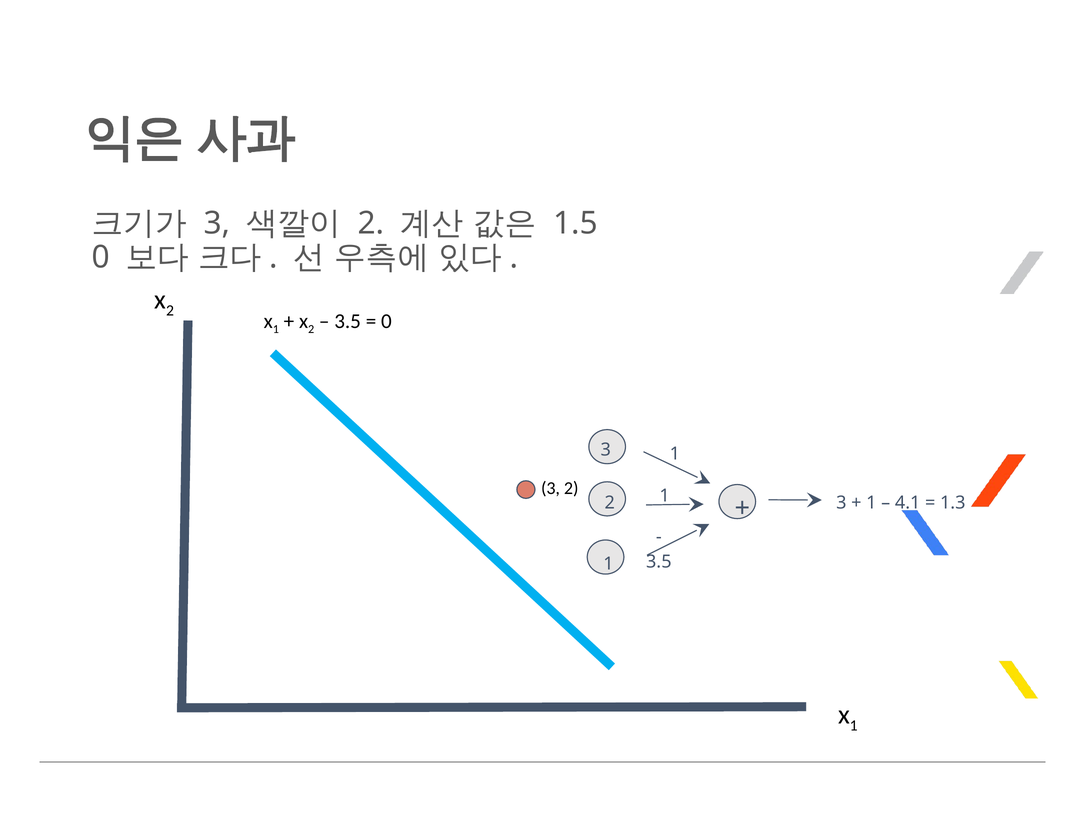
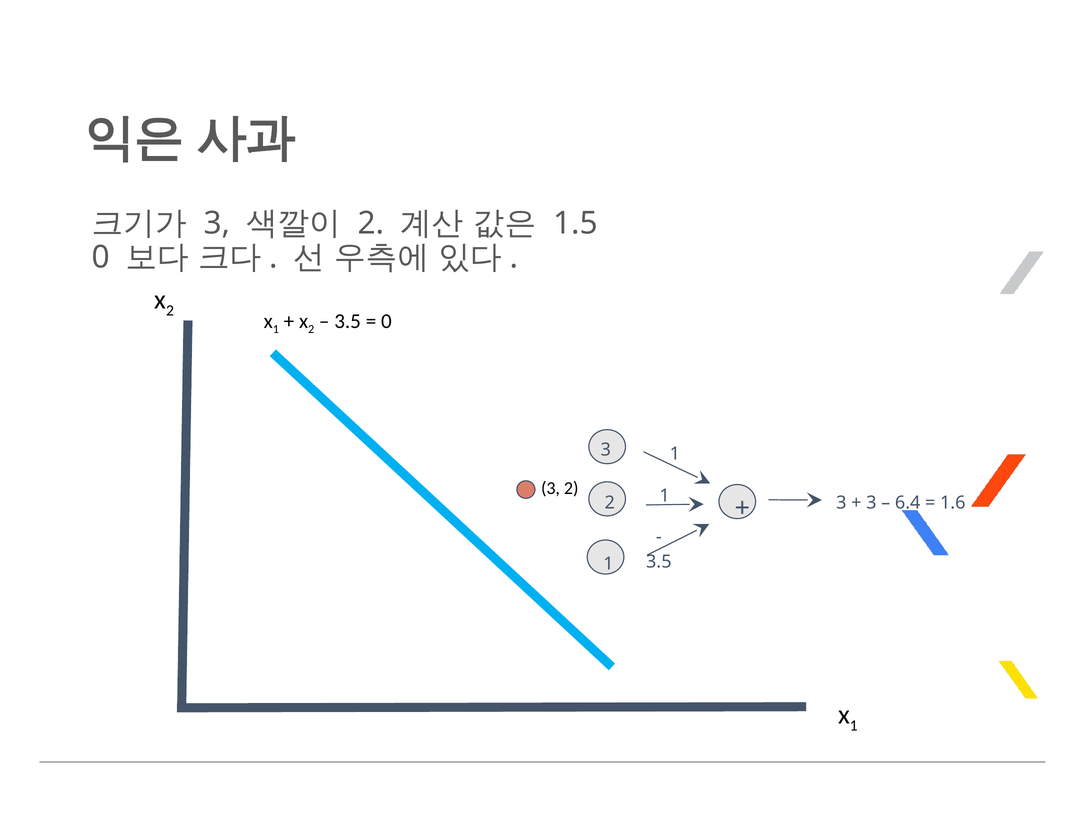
1 at (871, 503): 1 -> 3
4.1: 4.1 -> 6.4
1.3: 1.3 -> 1.6
